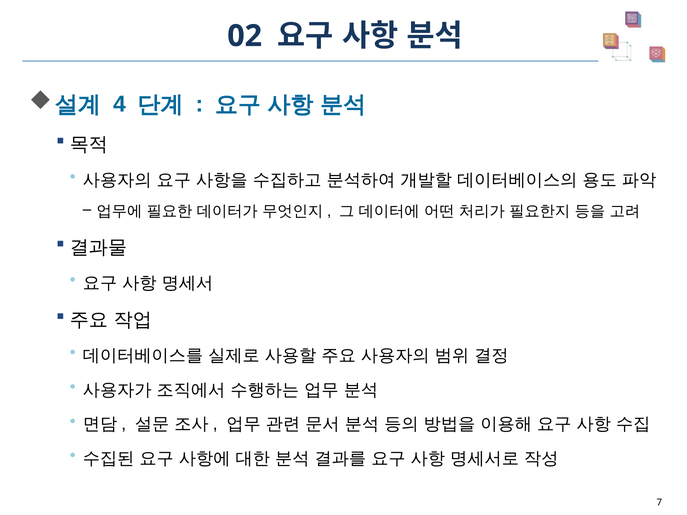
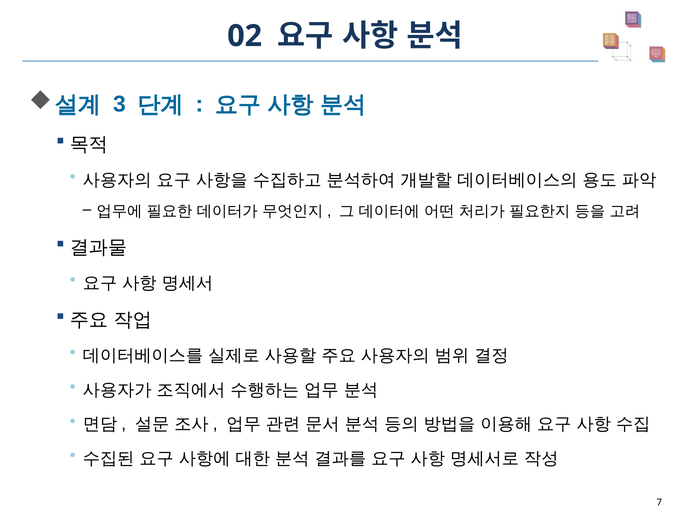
4: 4 -> 3
